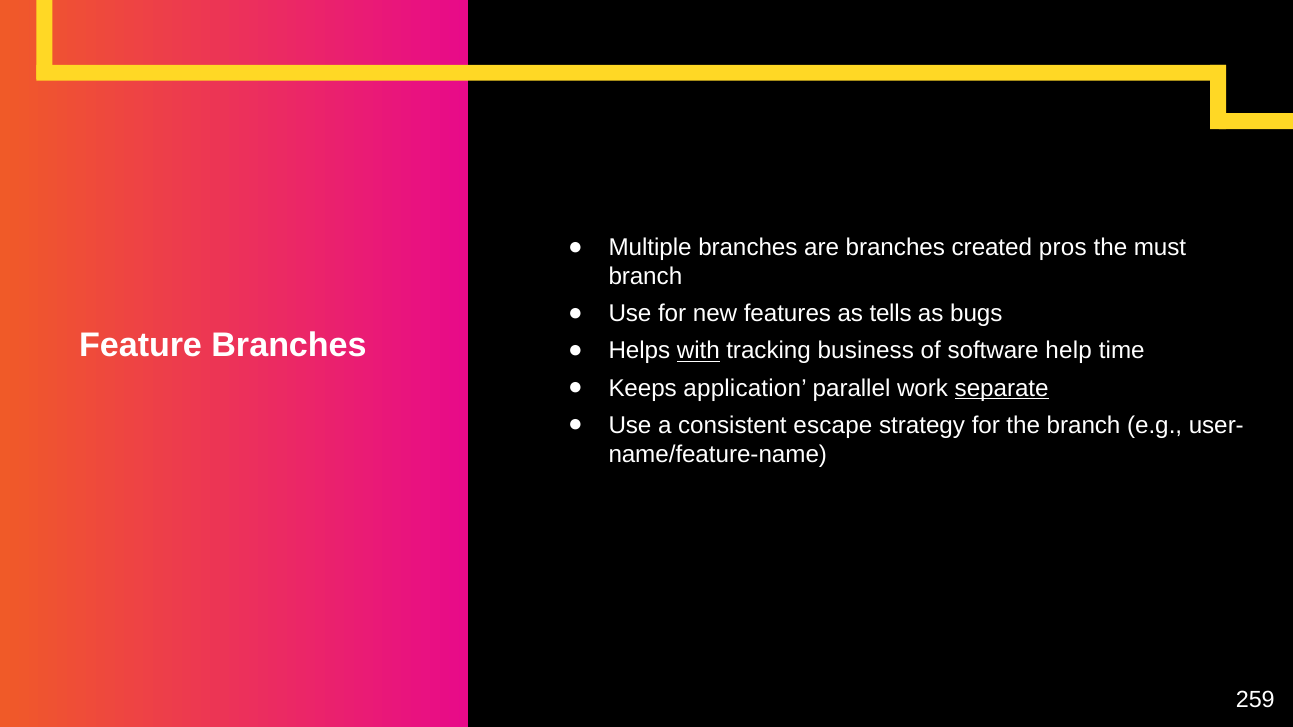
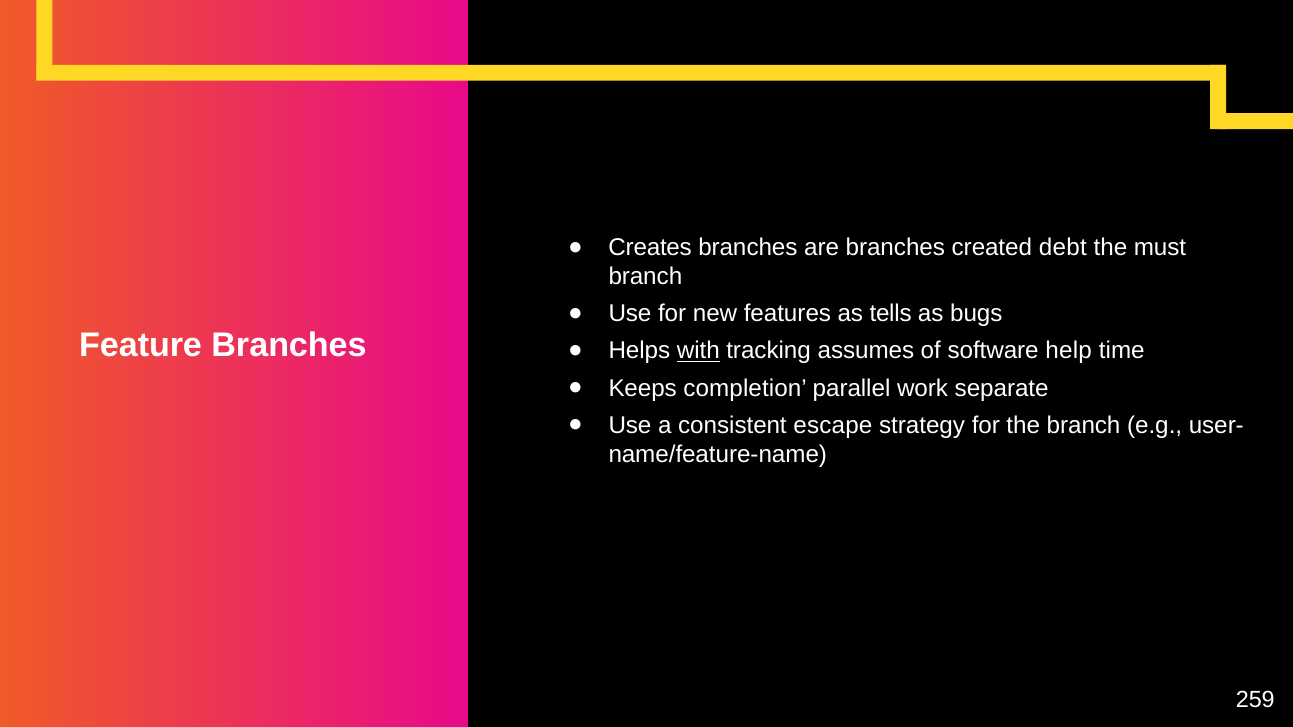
Multiple: Multiple -> Creates
pros: pros -> debt
business: business -> assumes
application: application -> completion
separate underline: present -> none
